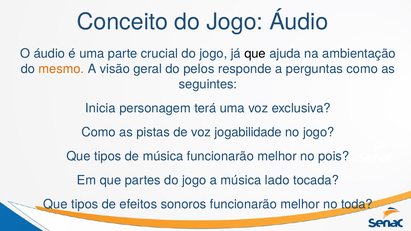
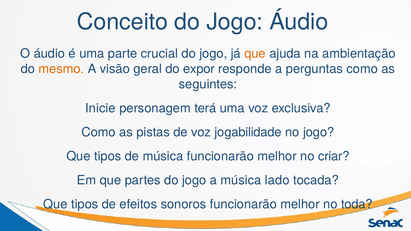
que at (255, 54) colour: black -> orange
pelos: pelos -> expor
Inicia: Inicia -> Inicie
pois: pois -> criar
